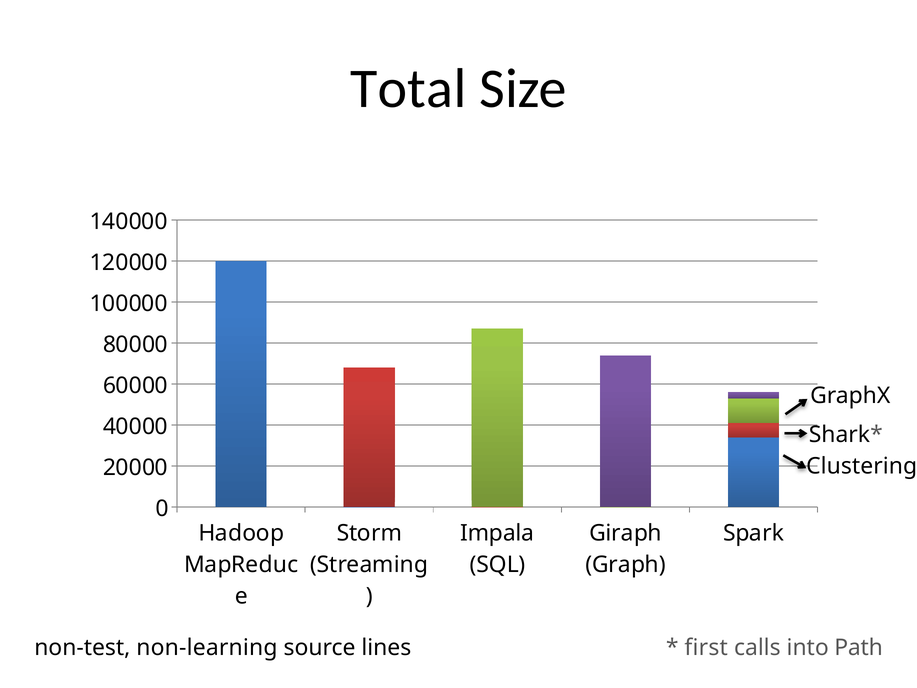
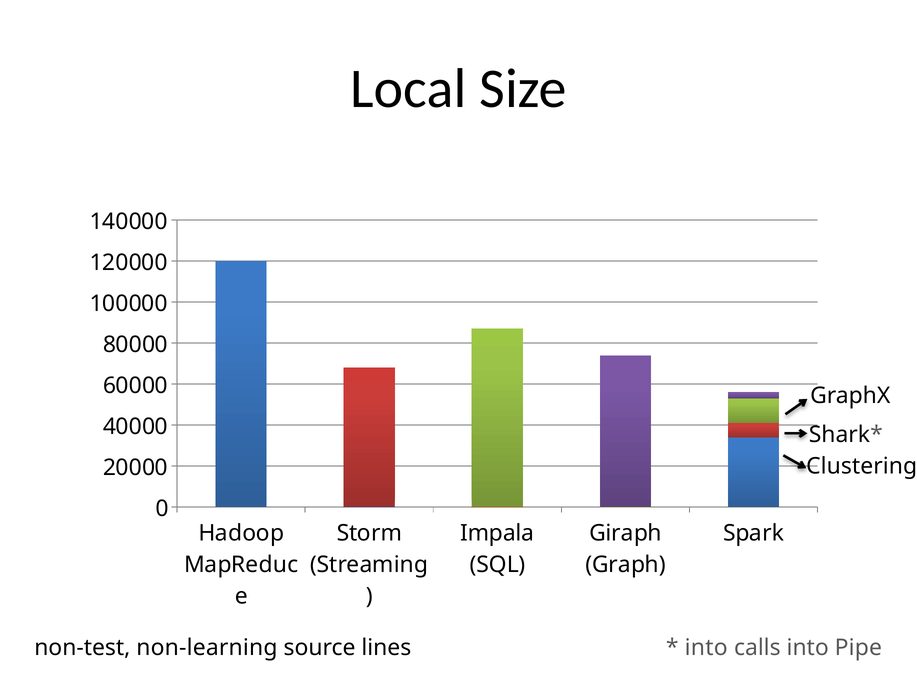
Total: Total -> Local
first at (706, 648): first -> into
Path: Path -> Pipe
